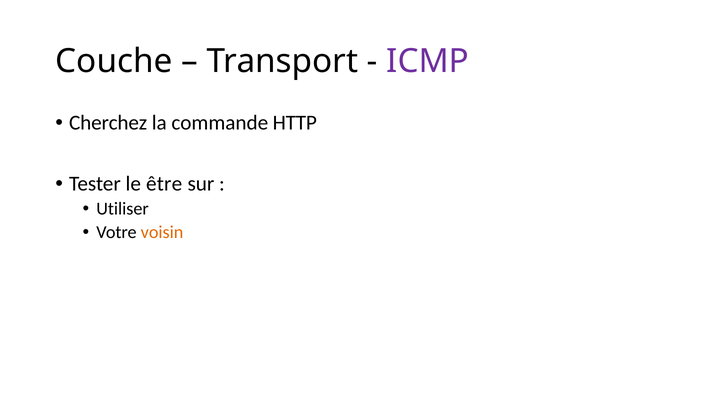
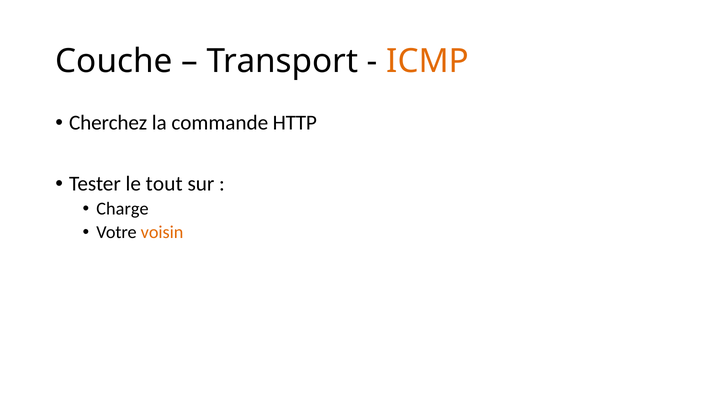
ICMP colour: purple -> orange
être: être -> tout
Utiliser: Utiliser -> Charge
